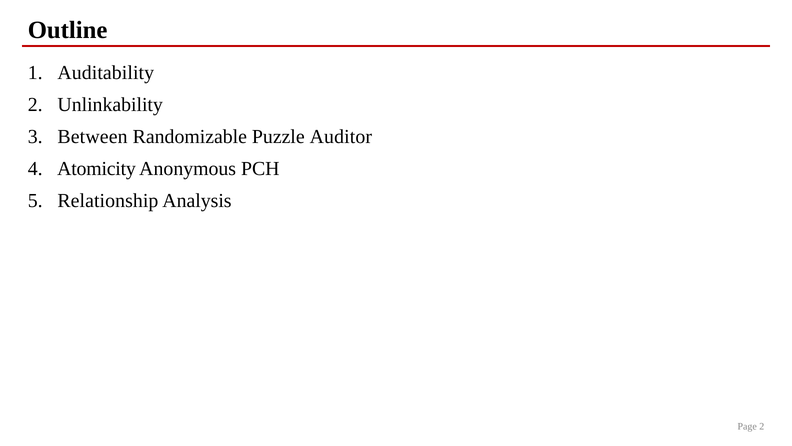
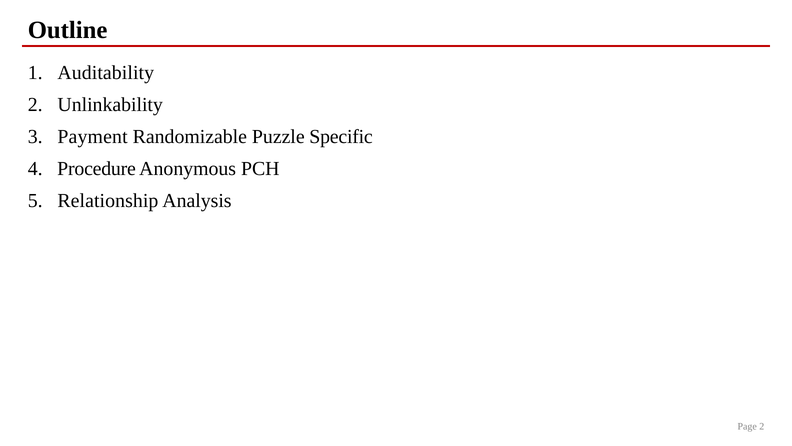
Between: Between -> Payment
Auditor: Auditor -> Specific
Atomicity: Atomicity -> Procedure
